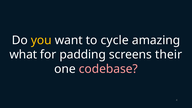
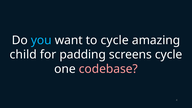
you colour: yellow -> light blue
what: what -> child
screens their: their -> cycle
